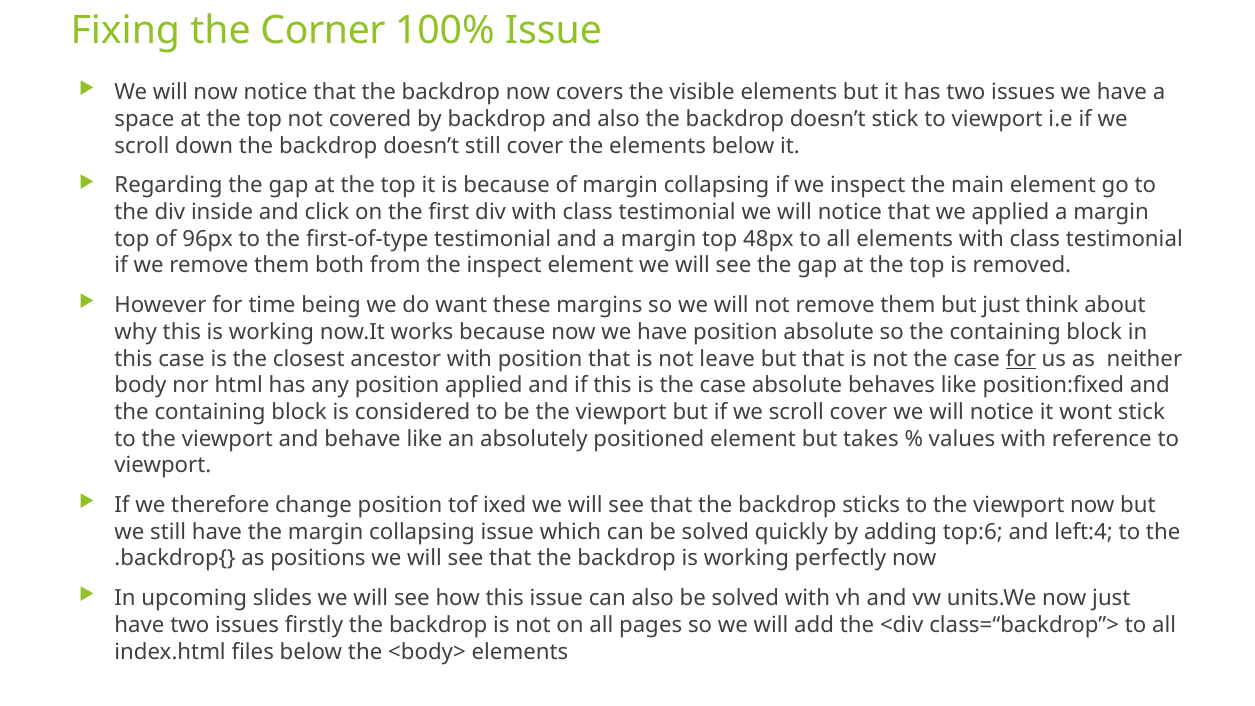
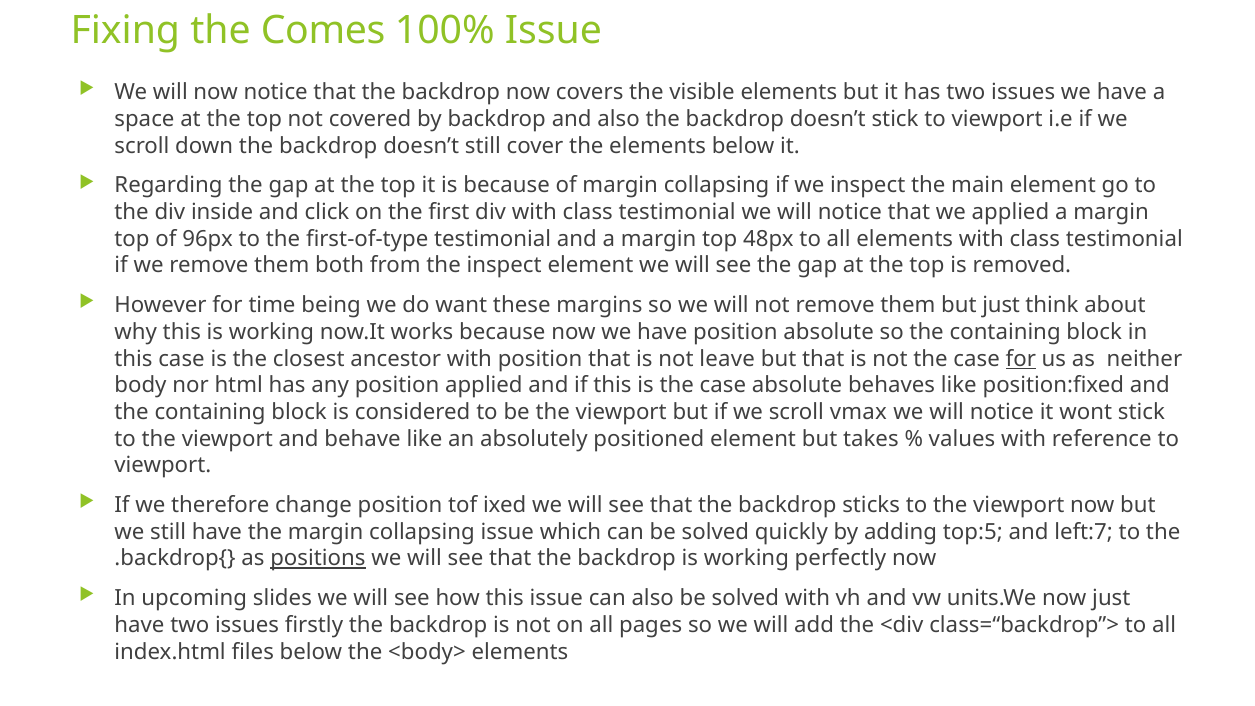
Corner: Corner -> Comes
scroll cover: cover -> vmax
top:6: top:6 -> top:5
left:4: left:4 -> left:7
positions underline: none -> present
